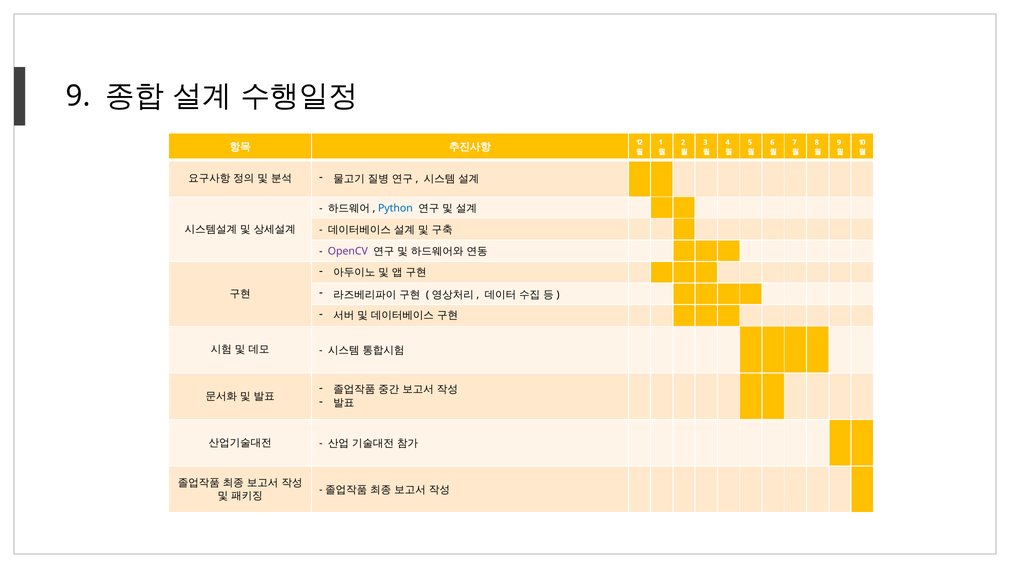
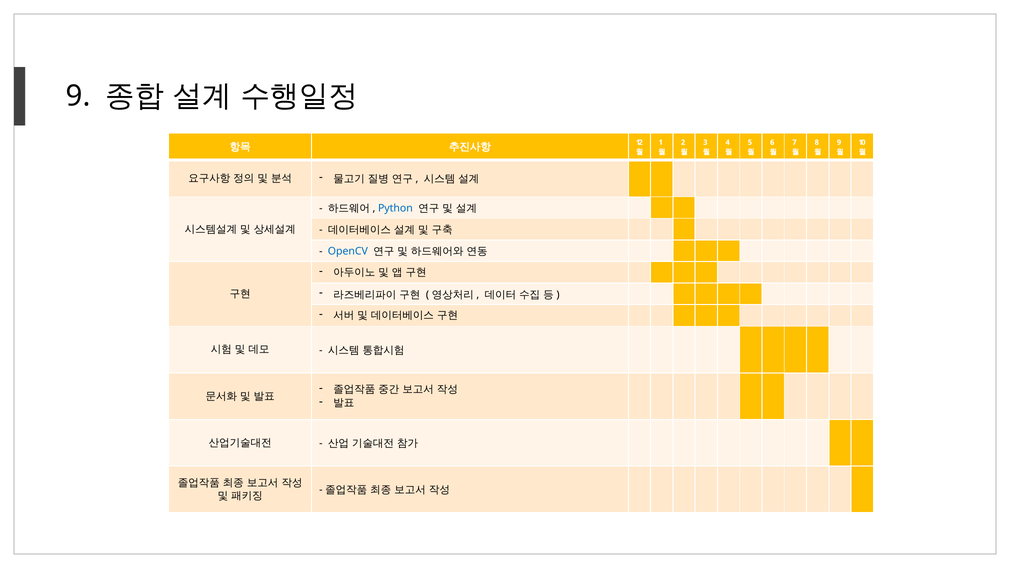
OpenCV colour: purple -> blue
